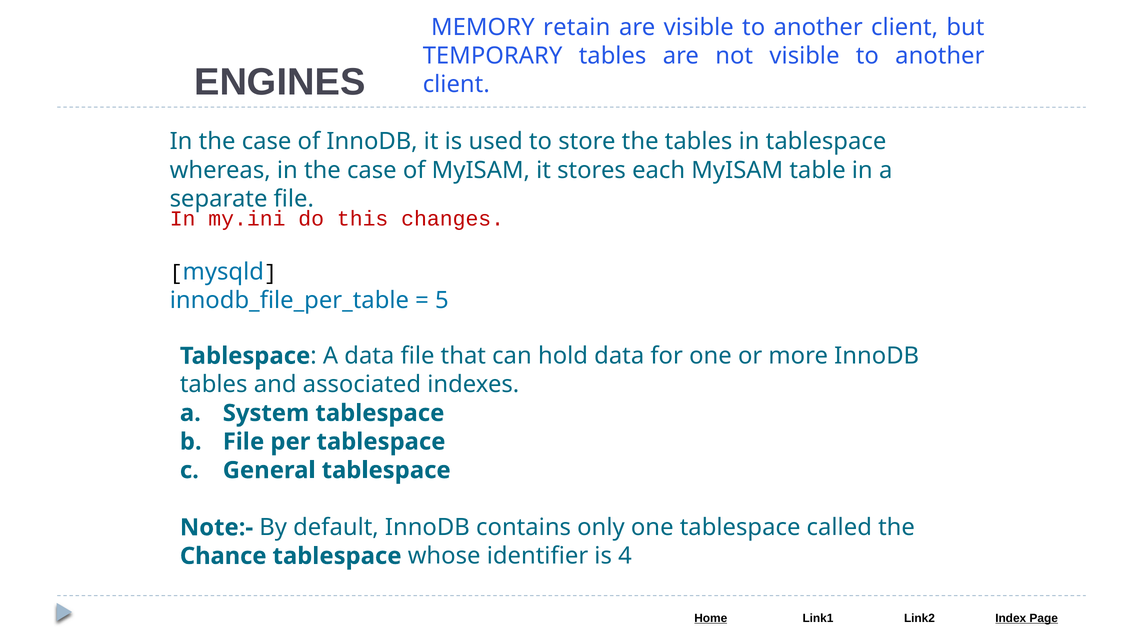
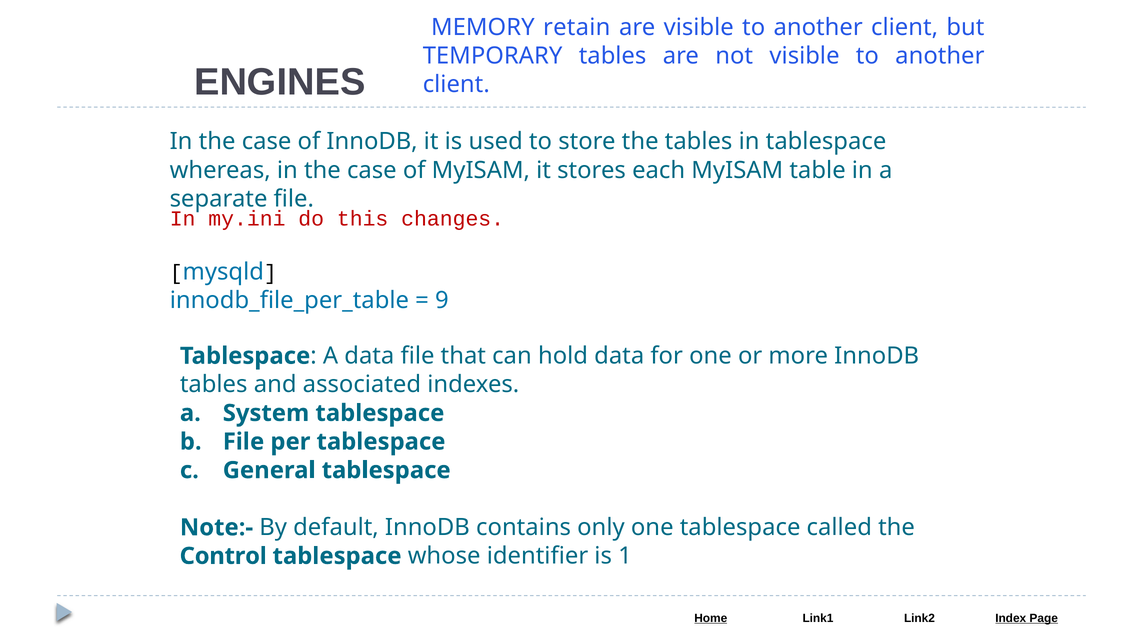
5: 5 -> 9
Chance: Chance -> Control
4: 4 -> 1
